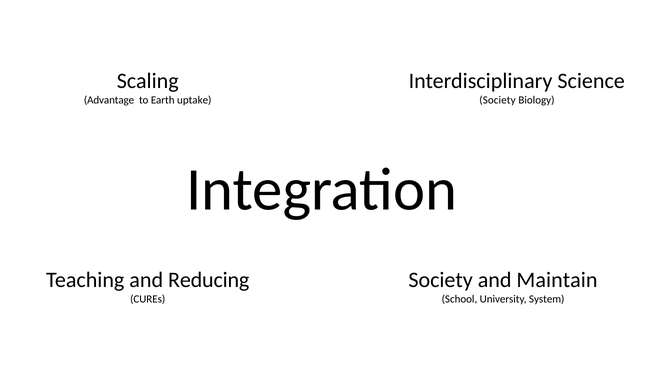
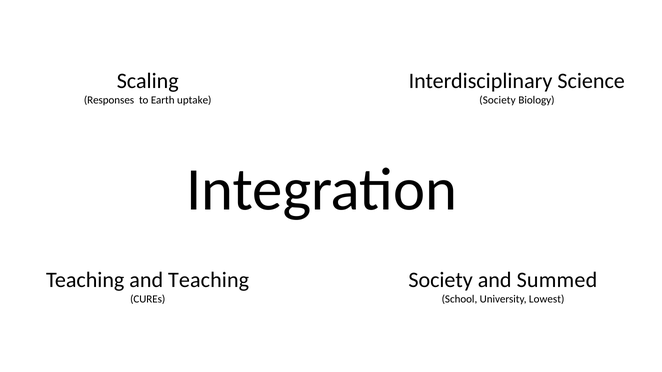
Advantage: Advantage -> Responses
and Reducing: Reducing -> Teaching
Maintain: Maintain -> Summed
System: System -> Lowest
